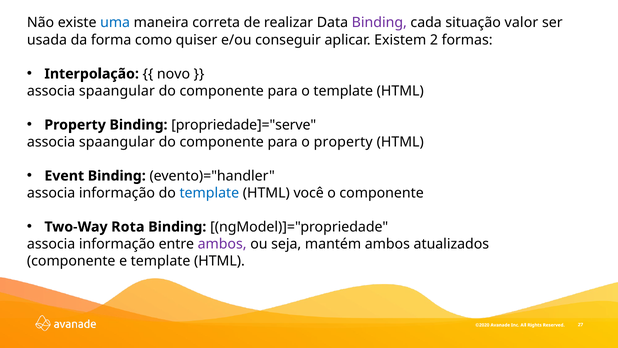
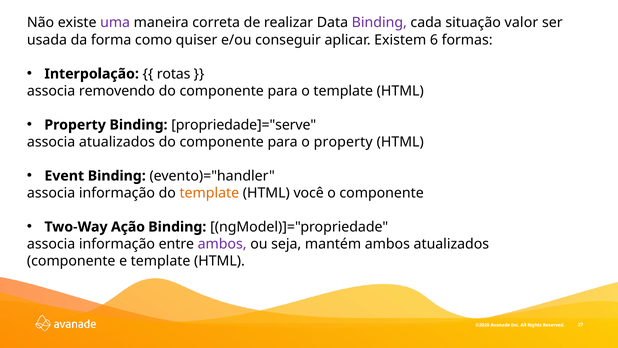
uma colour: blue -> purple
2: 2 -> 6
novo: novo -> rotas
spaangular at (117, 91): spaangular -> removendo
spaangular at (117, 142): spaangular -> atualizados
template at (209, 193) colour: blue -> orange
Rota: Rota -> Ação
